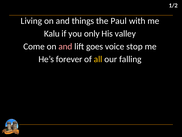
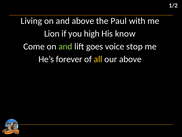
and things: things -> above
Kalu: Kalu -> Lion
only: only -> high
valley: valley -> know
and at (65, 46) colour: pink -> light green
our falling: falling -> above
